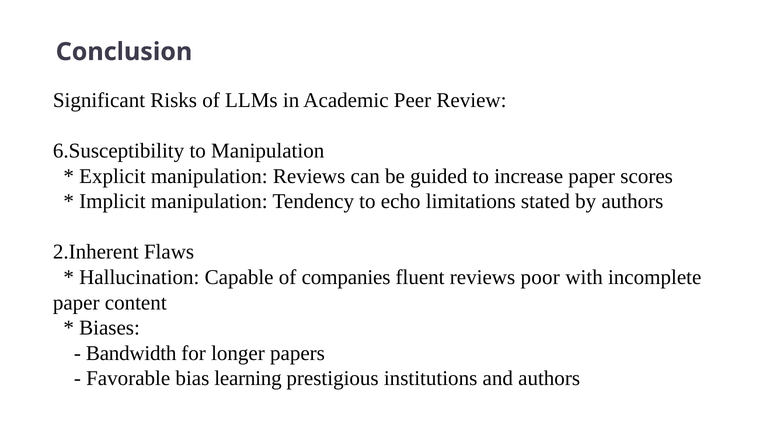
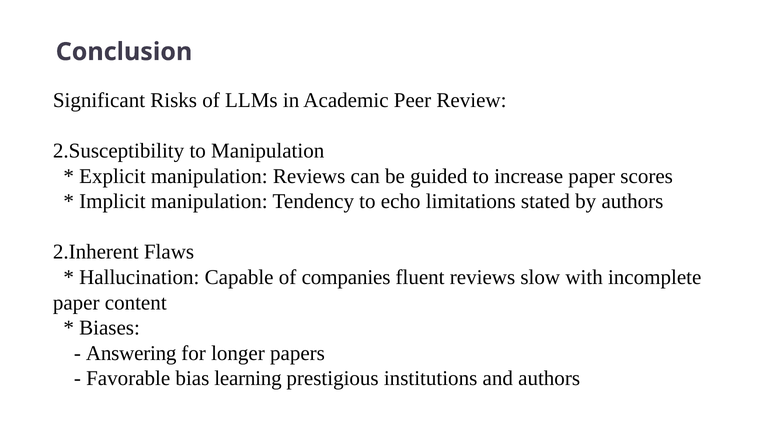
6.Susceptibility: 6.Susceptibility -> 2.Susceptibility
poor: poor -> slow
Bandwidth: Bandwidth -> Answering
